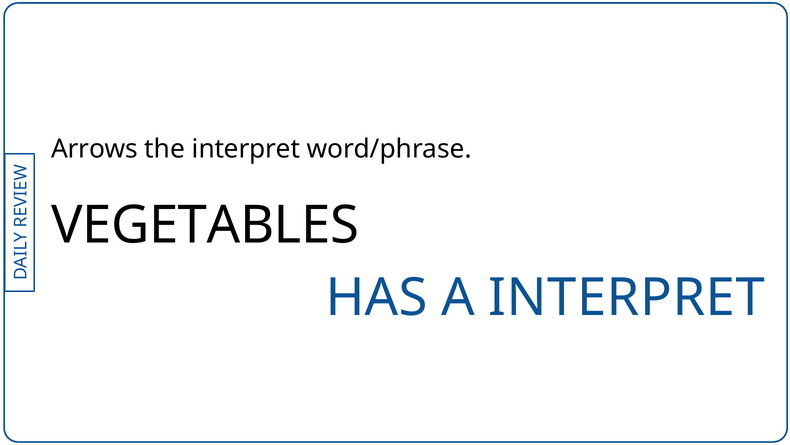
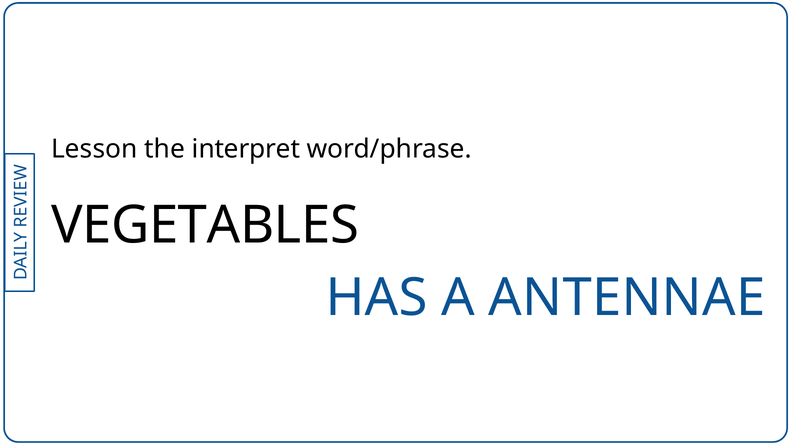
Arrows: Arrows -> Lesson
A INTERPRET: INTERPRET -> ANTENNAE
